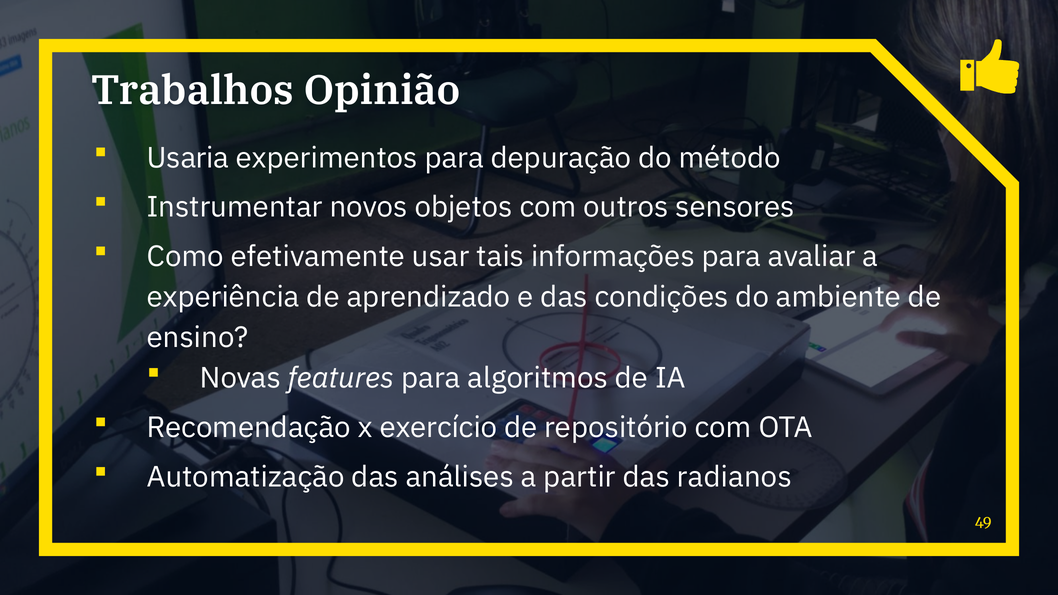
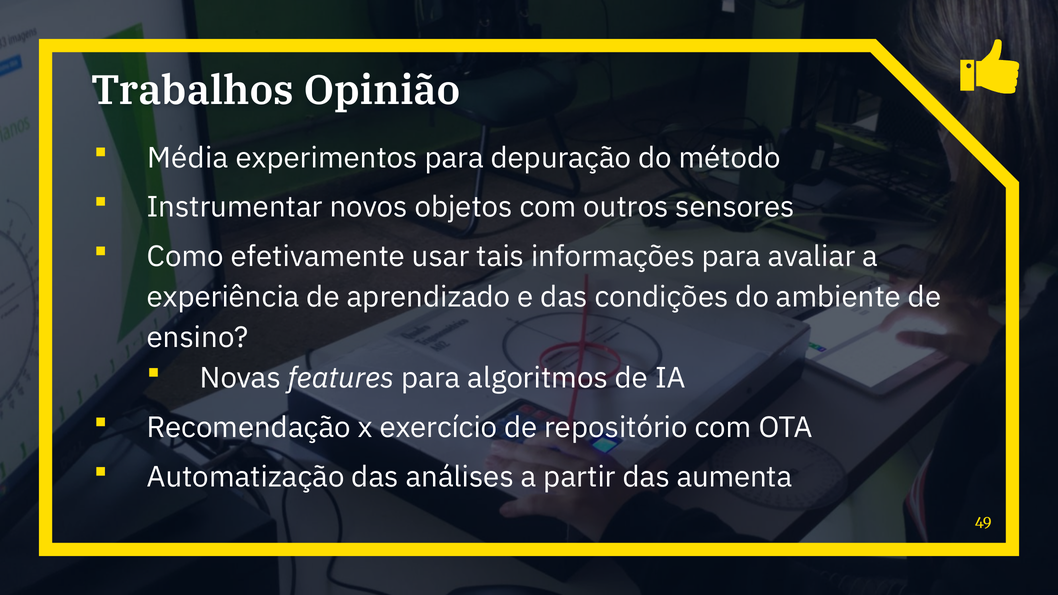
Usaria: Usaria -> Média
radianos: radianos -> aumenta
